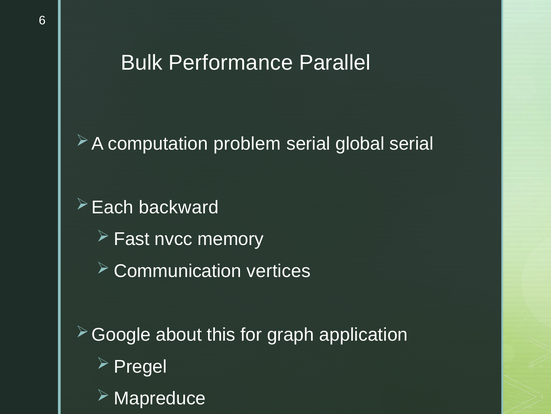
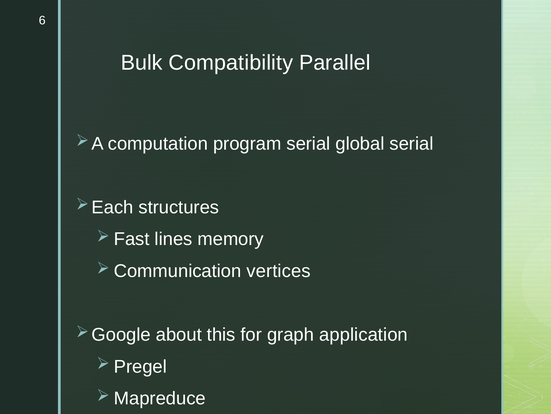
Performance: Performance -> Compatibility
problem: problem -> program
backward: backward -> structures
nvcc: nvcc -> lines
